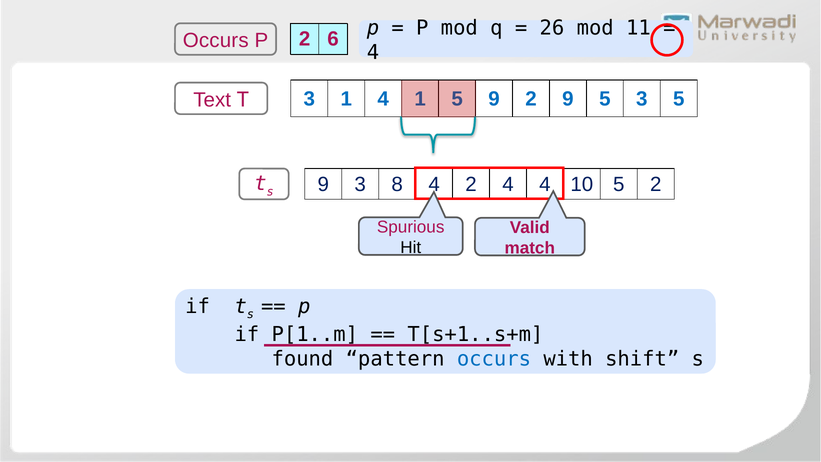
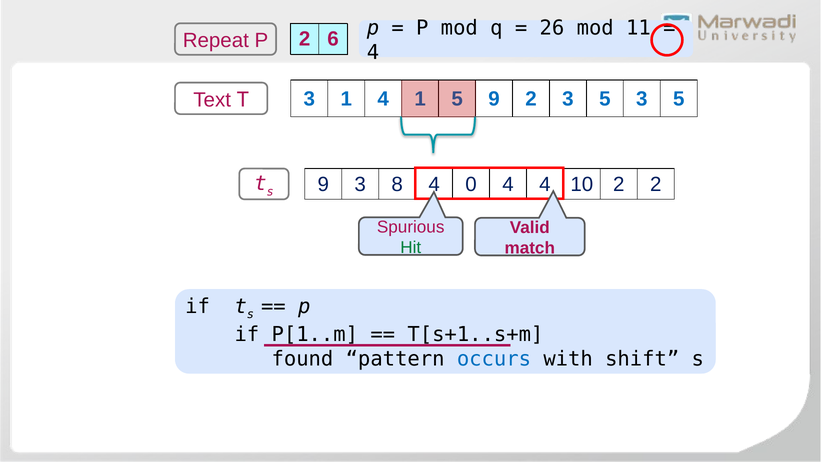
Occurs at (216, 40): Occurs -> Repeat
2 9: 9 -> 3
2 at (471, 184): 2 -> 0
5 at (619, 184): 5 -> 2
Hit colour: black -> green
